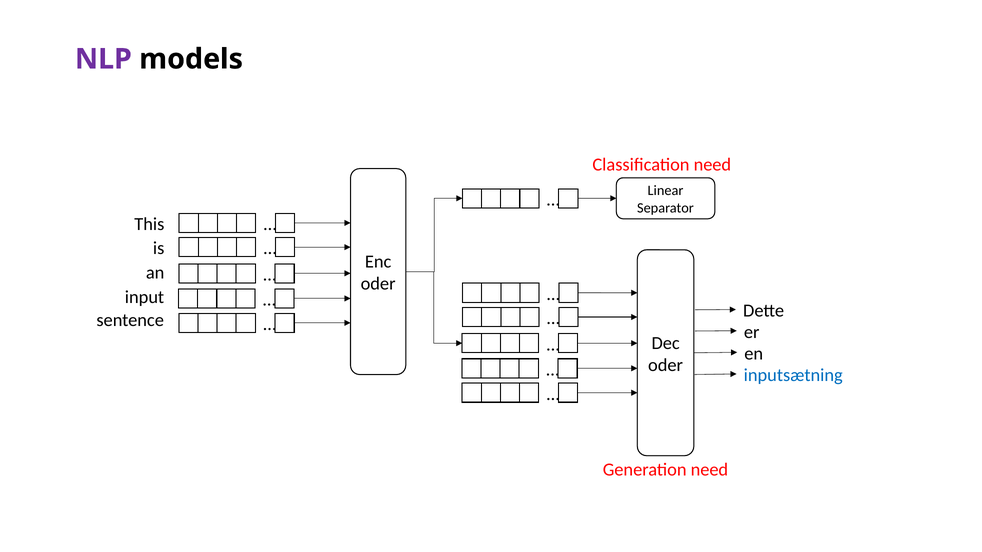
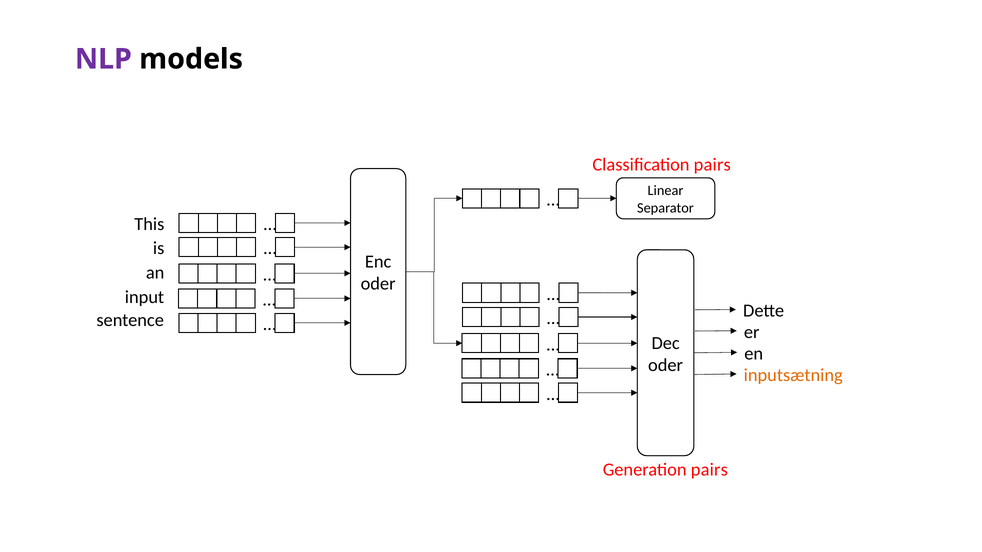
Classification need: need -> pairs
inputsætning colour: blue -> orange
Generation need: need -> pairs
